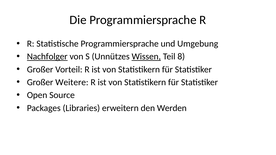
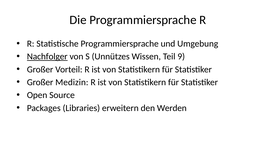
Wissen underline: present -> none
8: 8 -> 9
Weitere: Weitere -> Medizin
